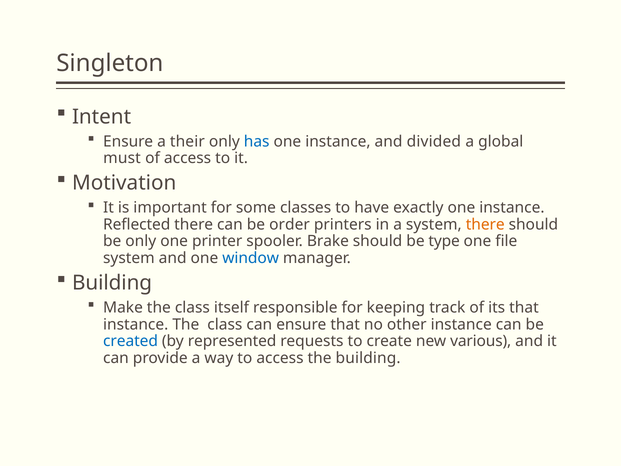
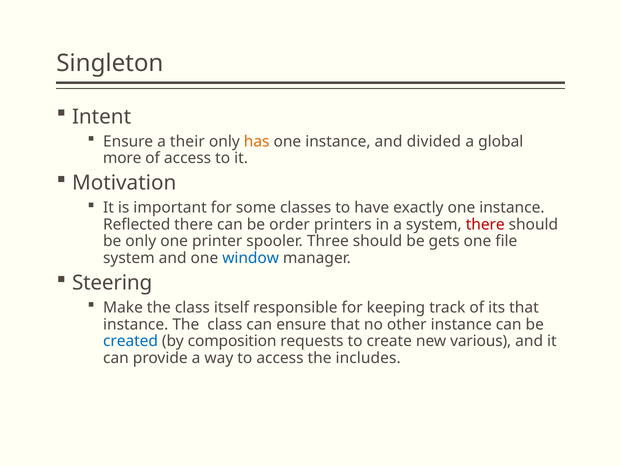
has colour: blue -> orange
must: must -> more
there at (485, 224) colour: orange -> red
Brake: Brake -> Three
type: type -> gets
Building at (112, 283): Building -> Steering
represented: represented -> composition
the building: building -> includes
